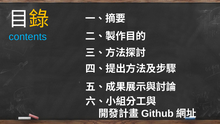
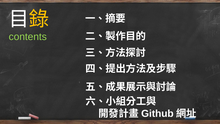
contents colour: light blue -> light green
